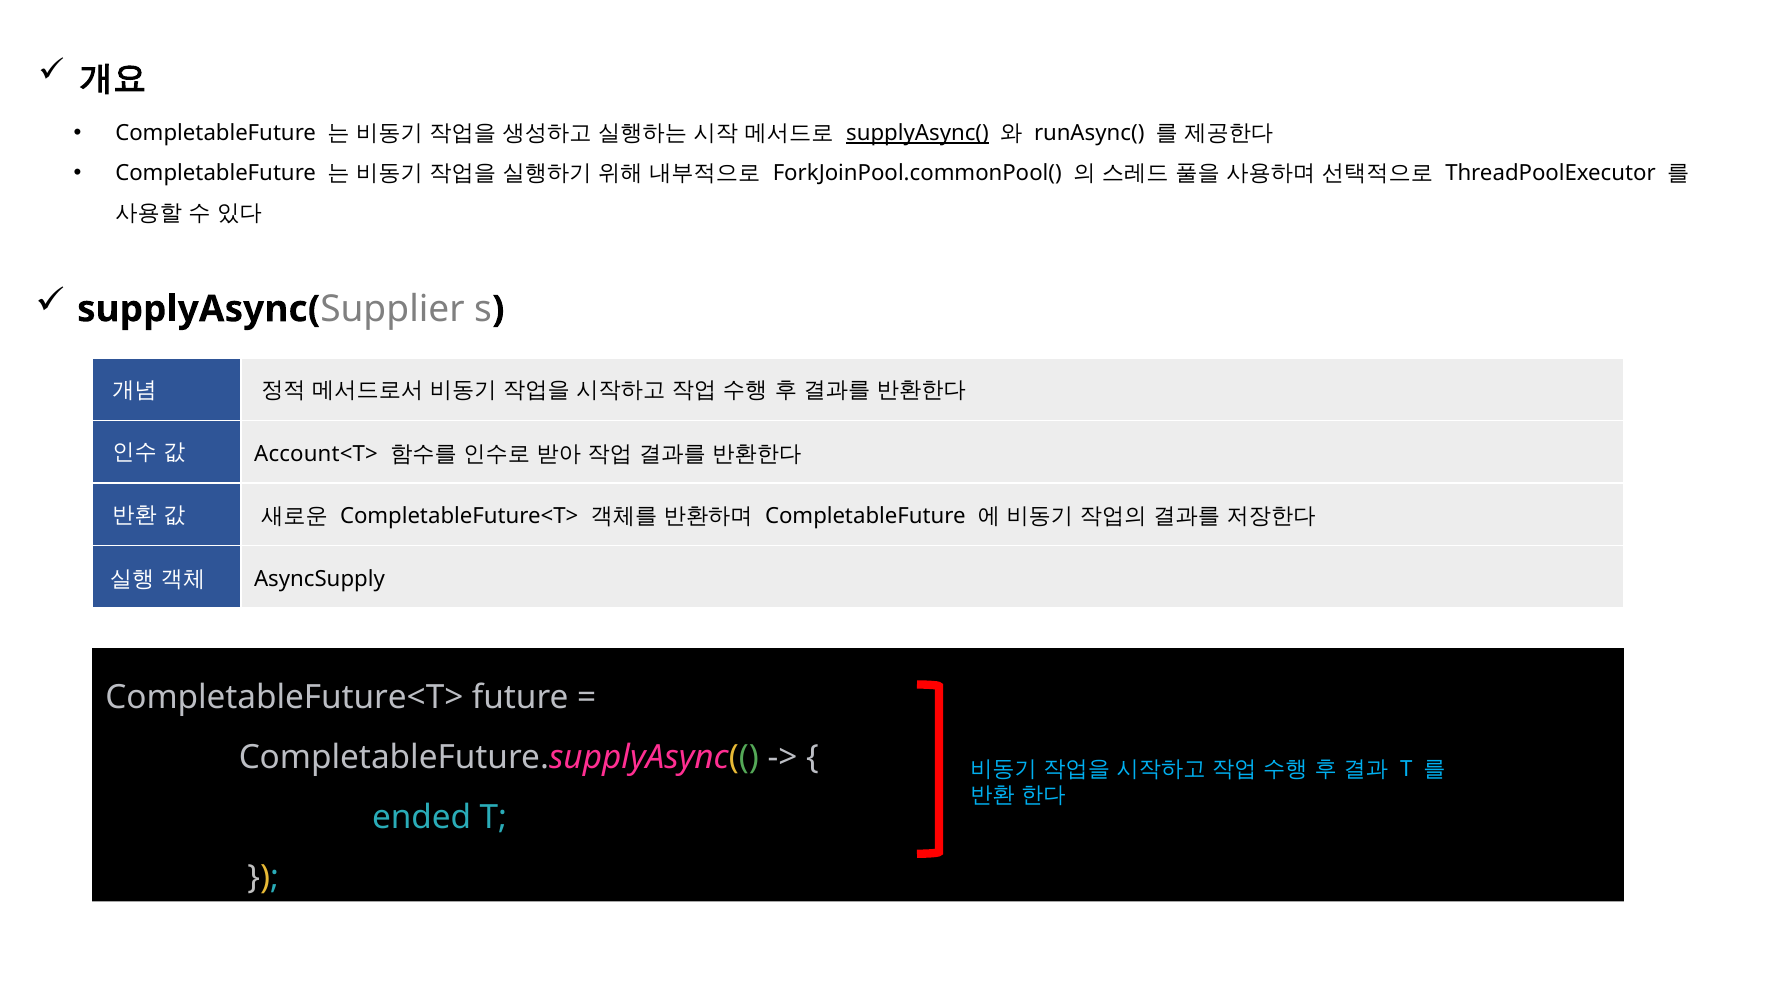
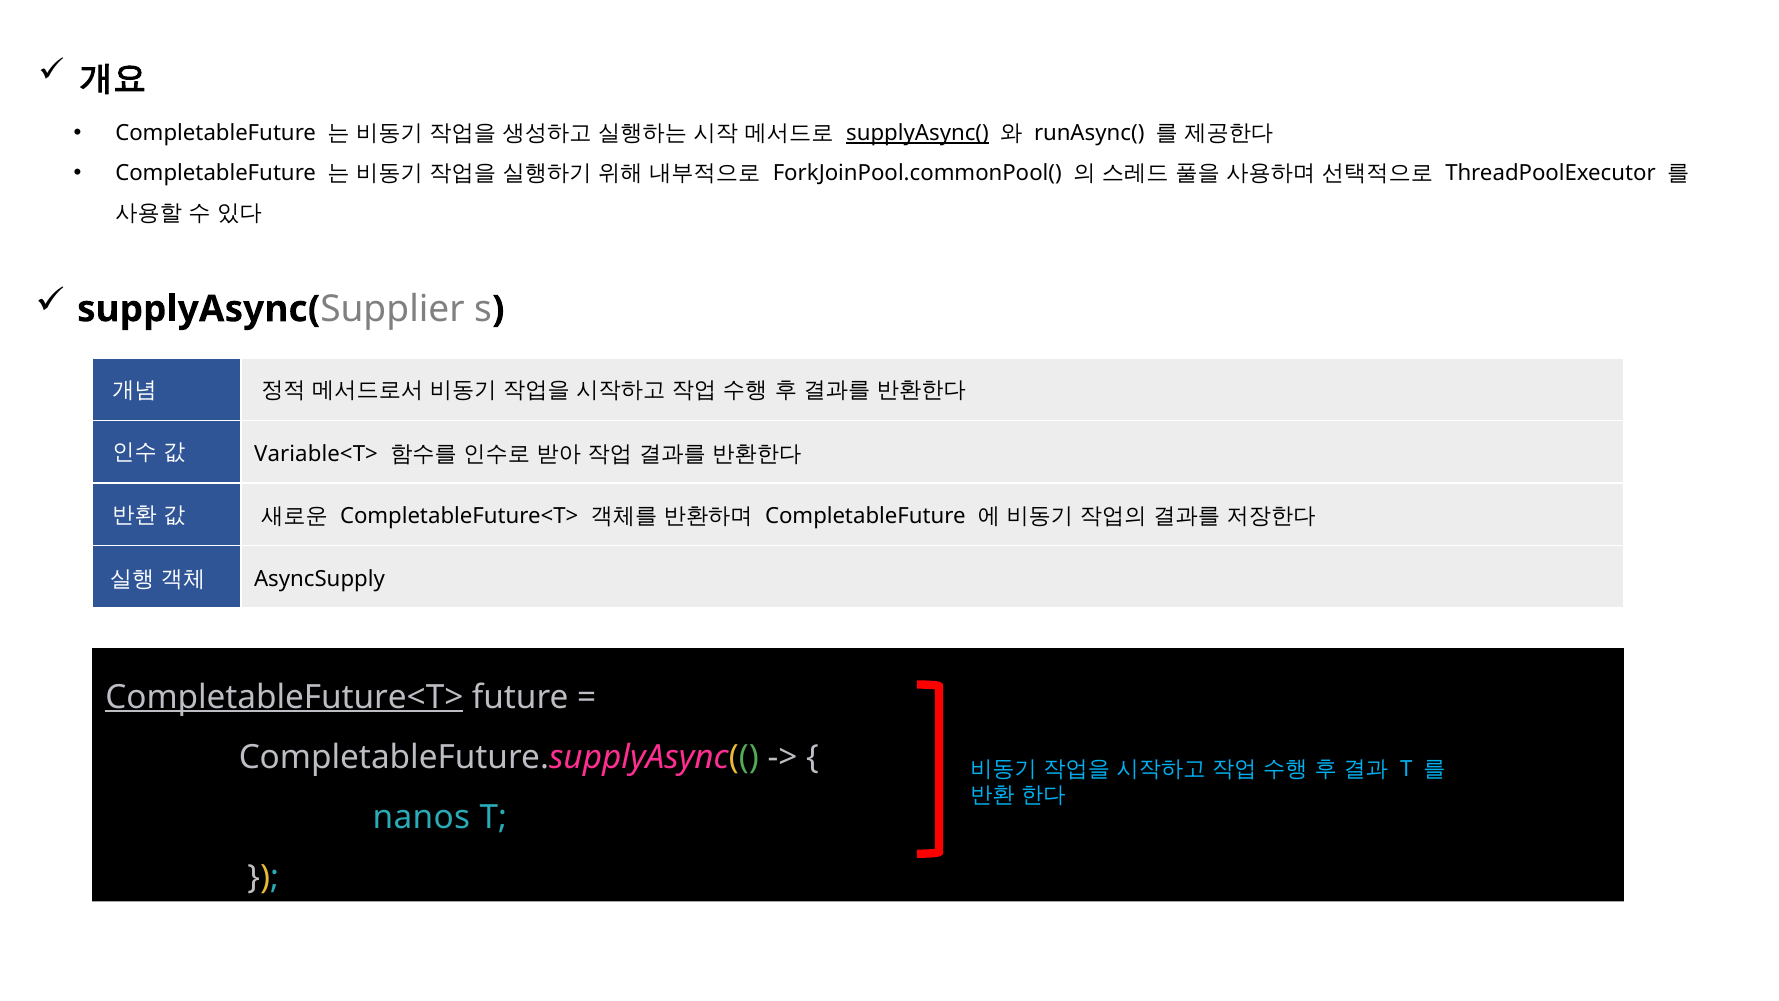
Account<T>: Account<T> -> Variable<T>
CompletableFuture<T> at (284, 697) underline: none -> present
ended: ended -> nanos
